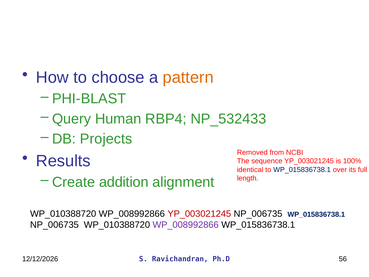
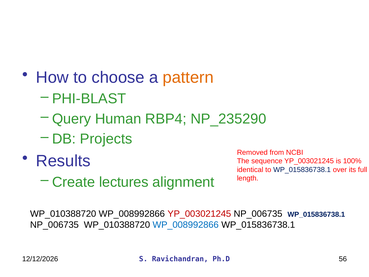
NP_532433: NP_532433 -> NP_235290
addition: addition -> lectures
WP_008992866 at (186, 225) colour: purple -> blue
